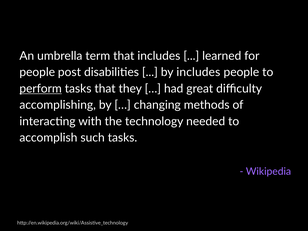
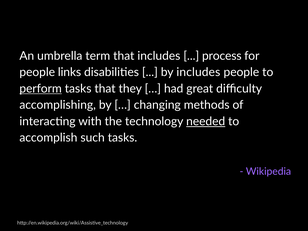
learned: learned -> process
post: post -> links
needed underline: none -> present
